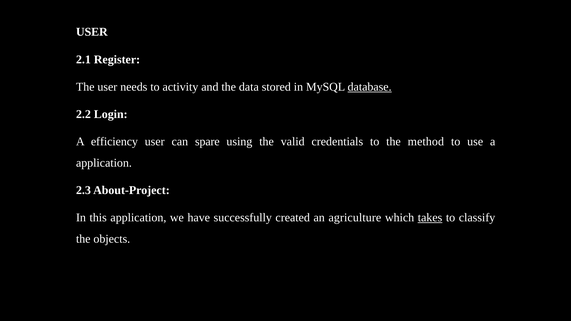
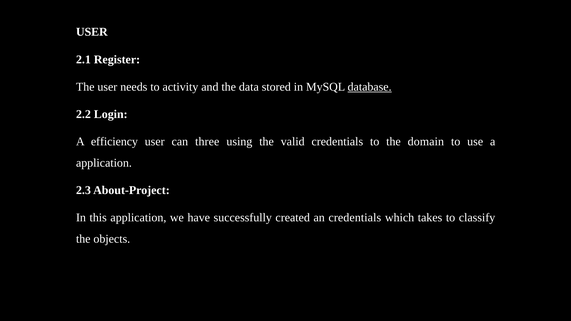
spare: spare -> three
method: method -> domain
an agriculture: agriculture -> credentials
takes underline: present -> none
